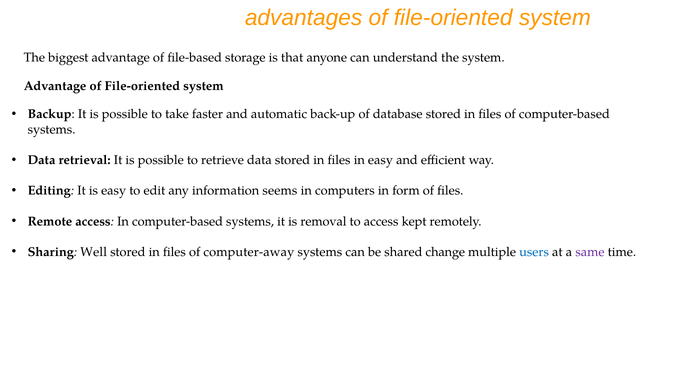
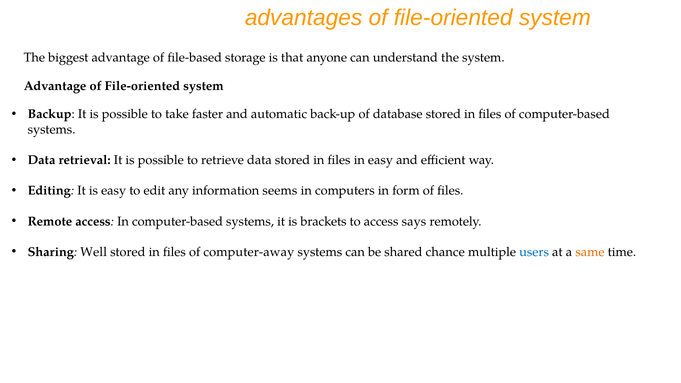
removal: removal -> brackets
kept: kept -> says
change: change -> chance
same colour: purple -> orange
